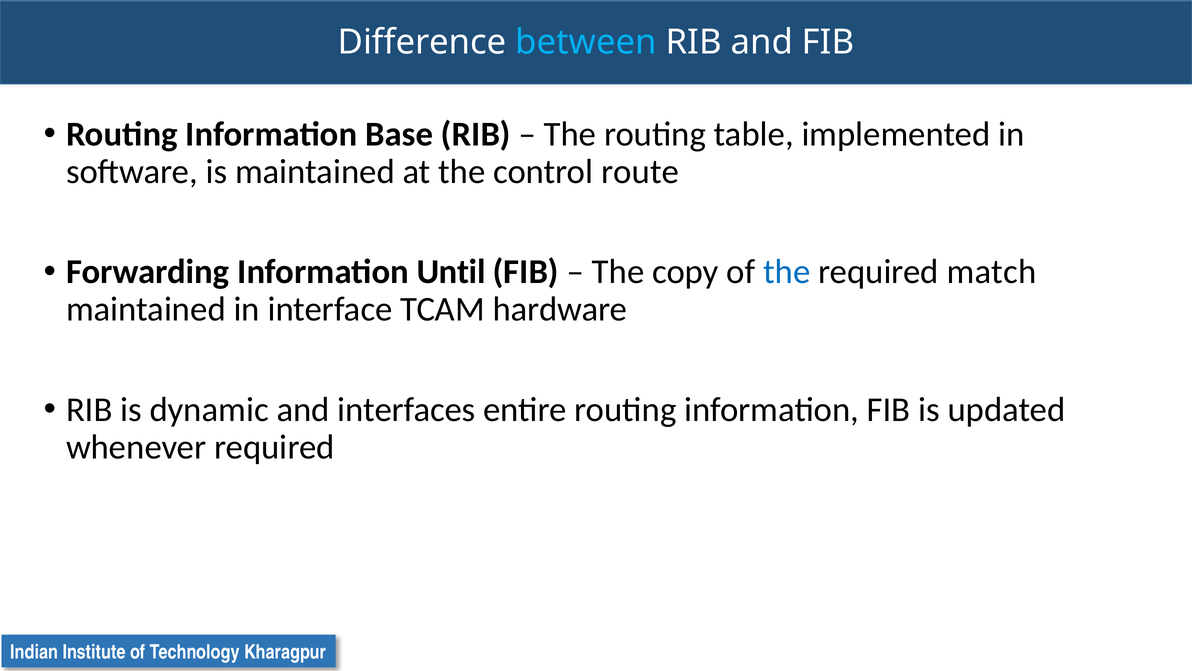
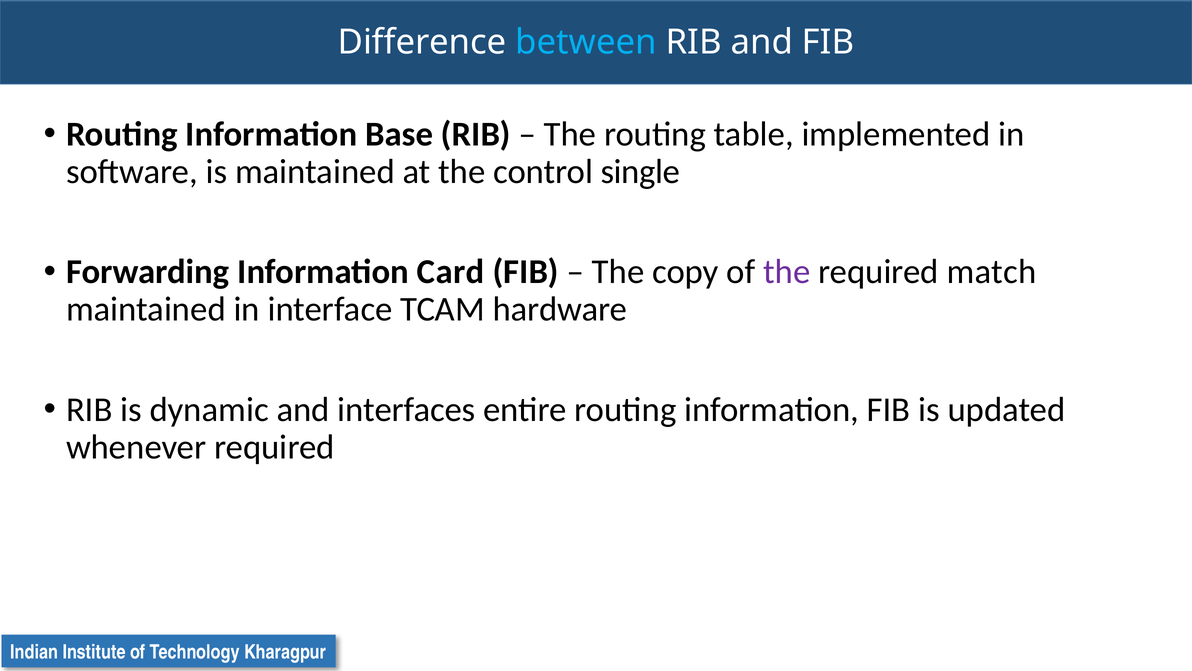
route: route -> single
Until: Until -> Card
the at (787, 272) colour: blue -> purple
